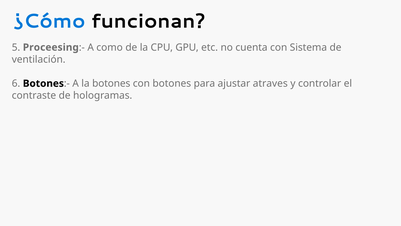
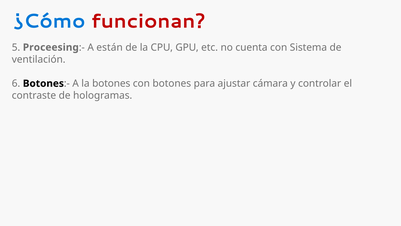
funcionan colour: black -> red
como: como -> están
atraves: atraves -> cámara
